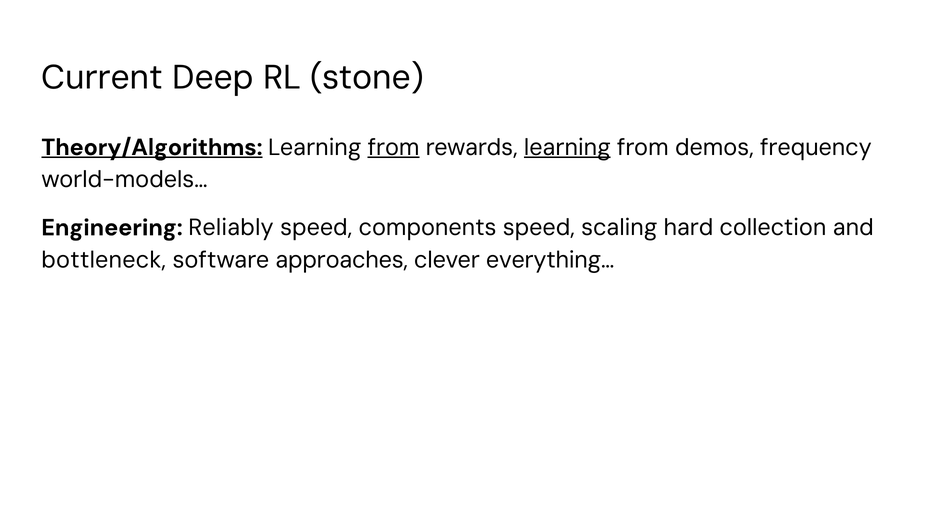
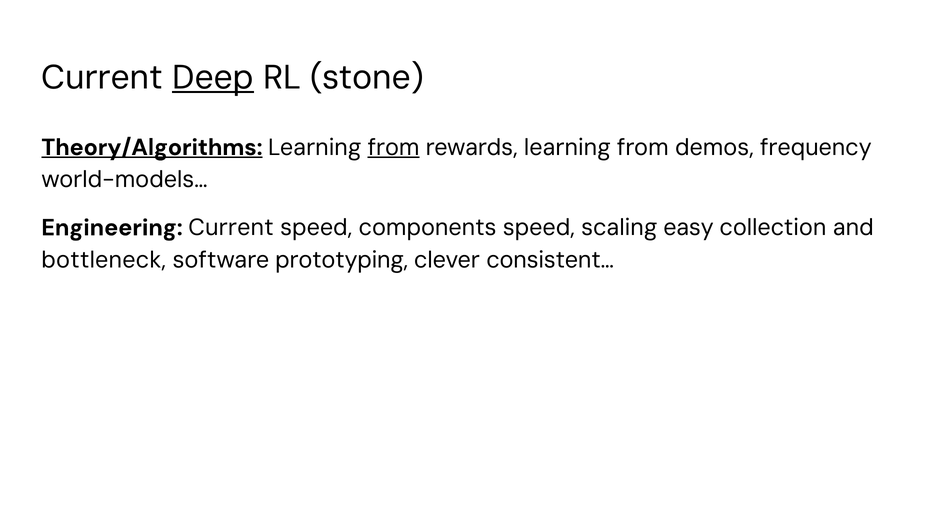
Deep underline: none -> present
learning at (567, 147) underline: present -> none
Engineering Reliably: Reliably -> Current
hard: hard -> easy
approaches: approaches -> prototyping
everything…: everything… -> consistent…
